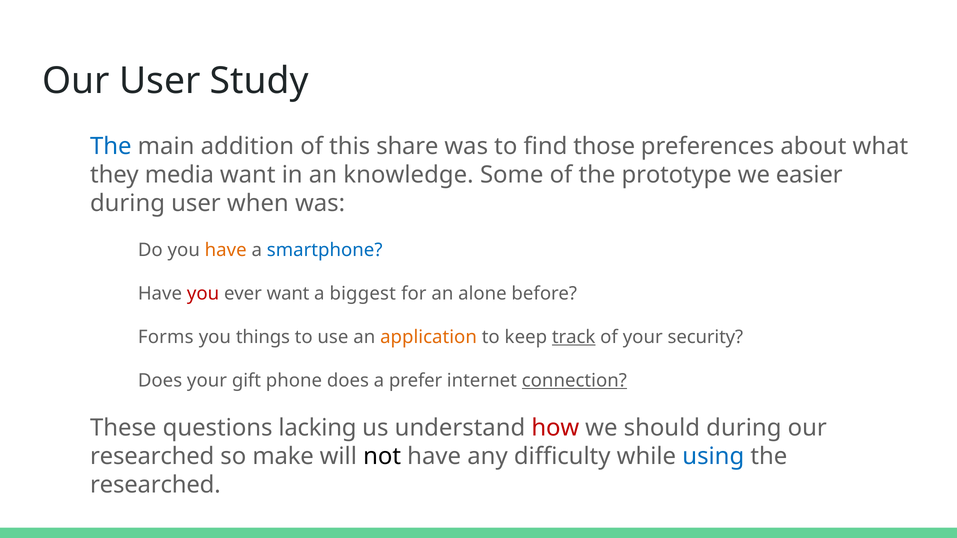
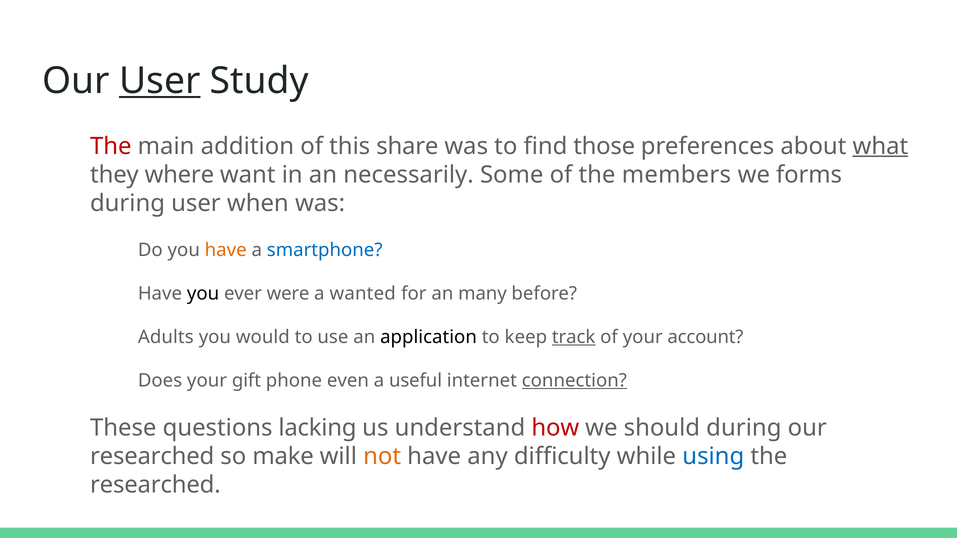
User at (160, 81) underline: none -> present
The at (111, 146) colour: blue -> red
what underline: none -> present
media: media -> where
knowledge: knowledge -> necessarily
prototype: prototype -> members
easier: easier -> forms
you at (203, 294) colour: red -> black
ever want: want -> were
biggest: biggest -> wanted
alone: alone -> many
Forms: Forms -> Adults
things: things -> would
application colour: orange -> black
security: security -> account
phone does: does -> even
prefer: prefer -> useful
not colour: black -> orange
